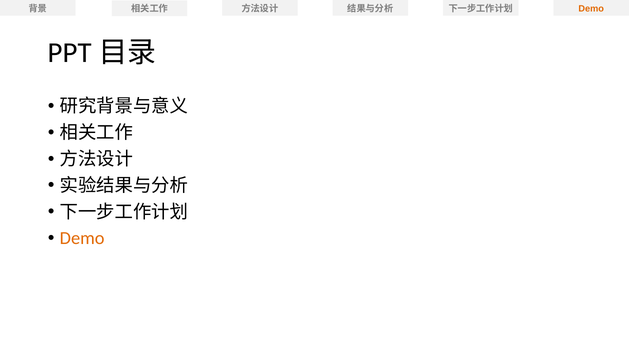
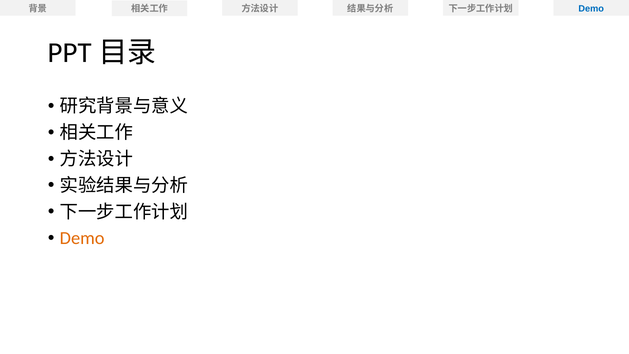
Demo at (591, 8) colour: orange -> blue
